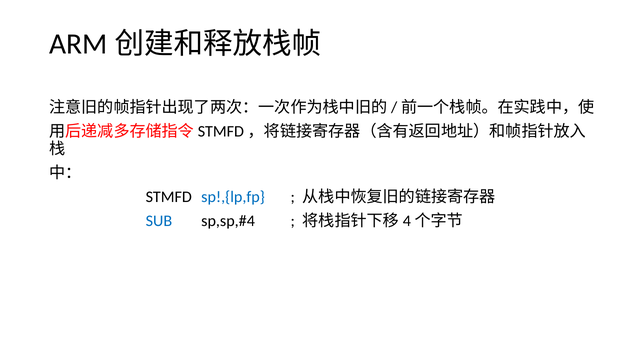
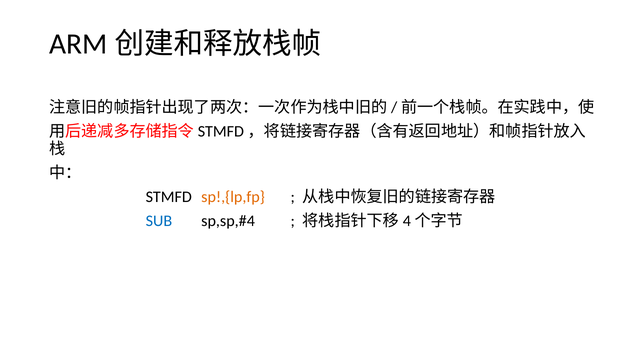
sp!,{lp,fp colour: blue -> orange
